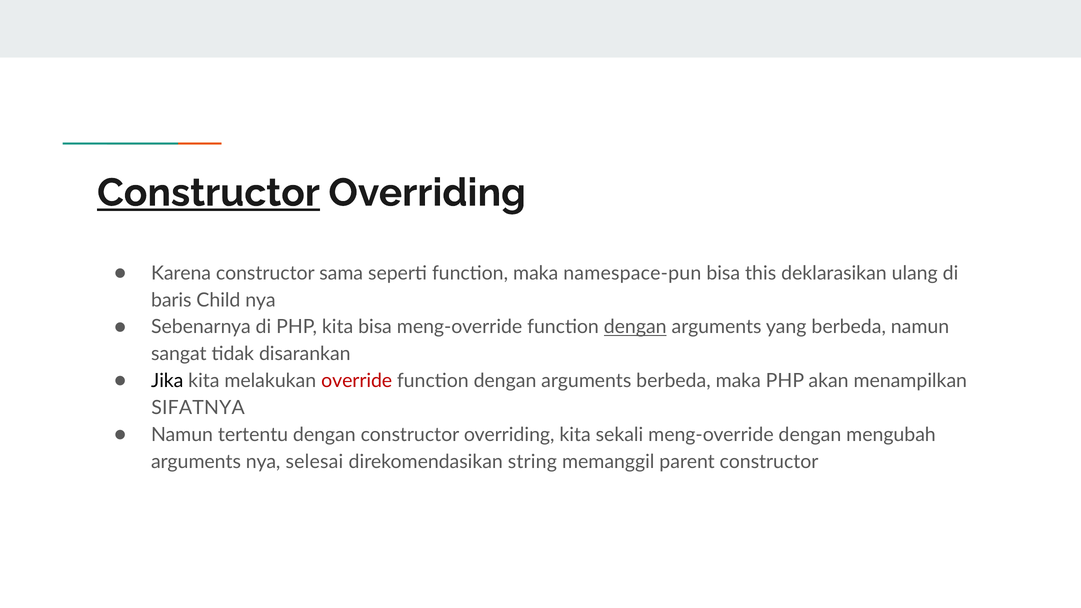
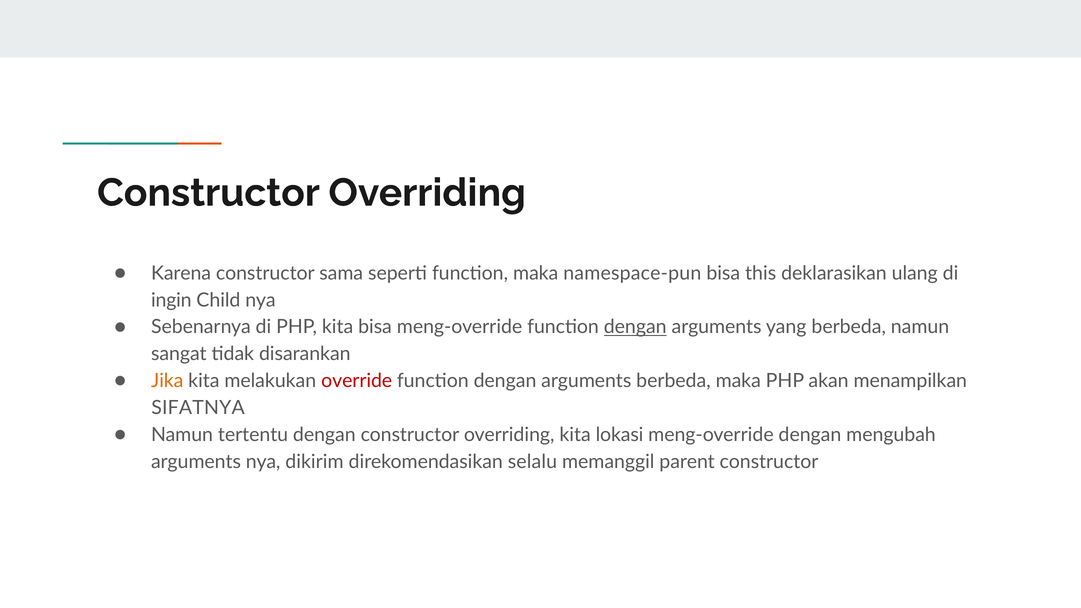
Constructor at (208, 193) underline: present -> none
baris: baris -> ingin
Jika colour: black -> orange
sekali: sekali -> lokasi
selesai: selesai -> dikirim
string: string -> selalu
